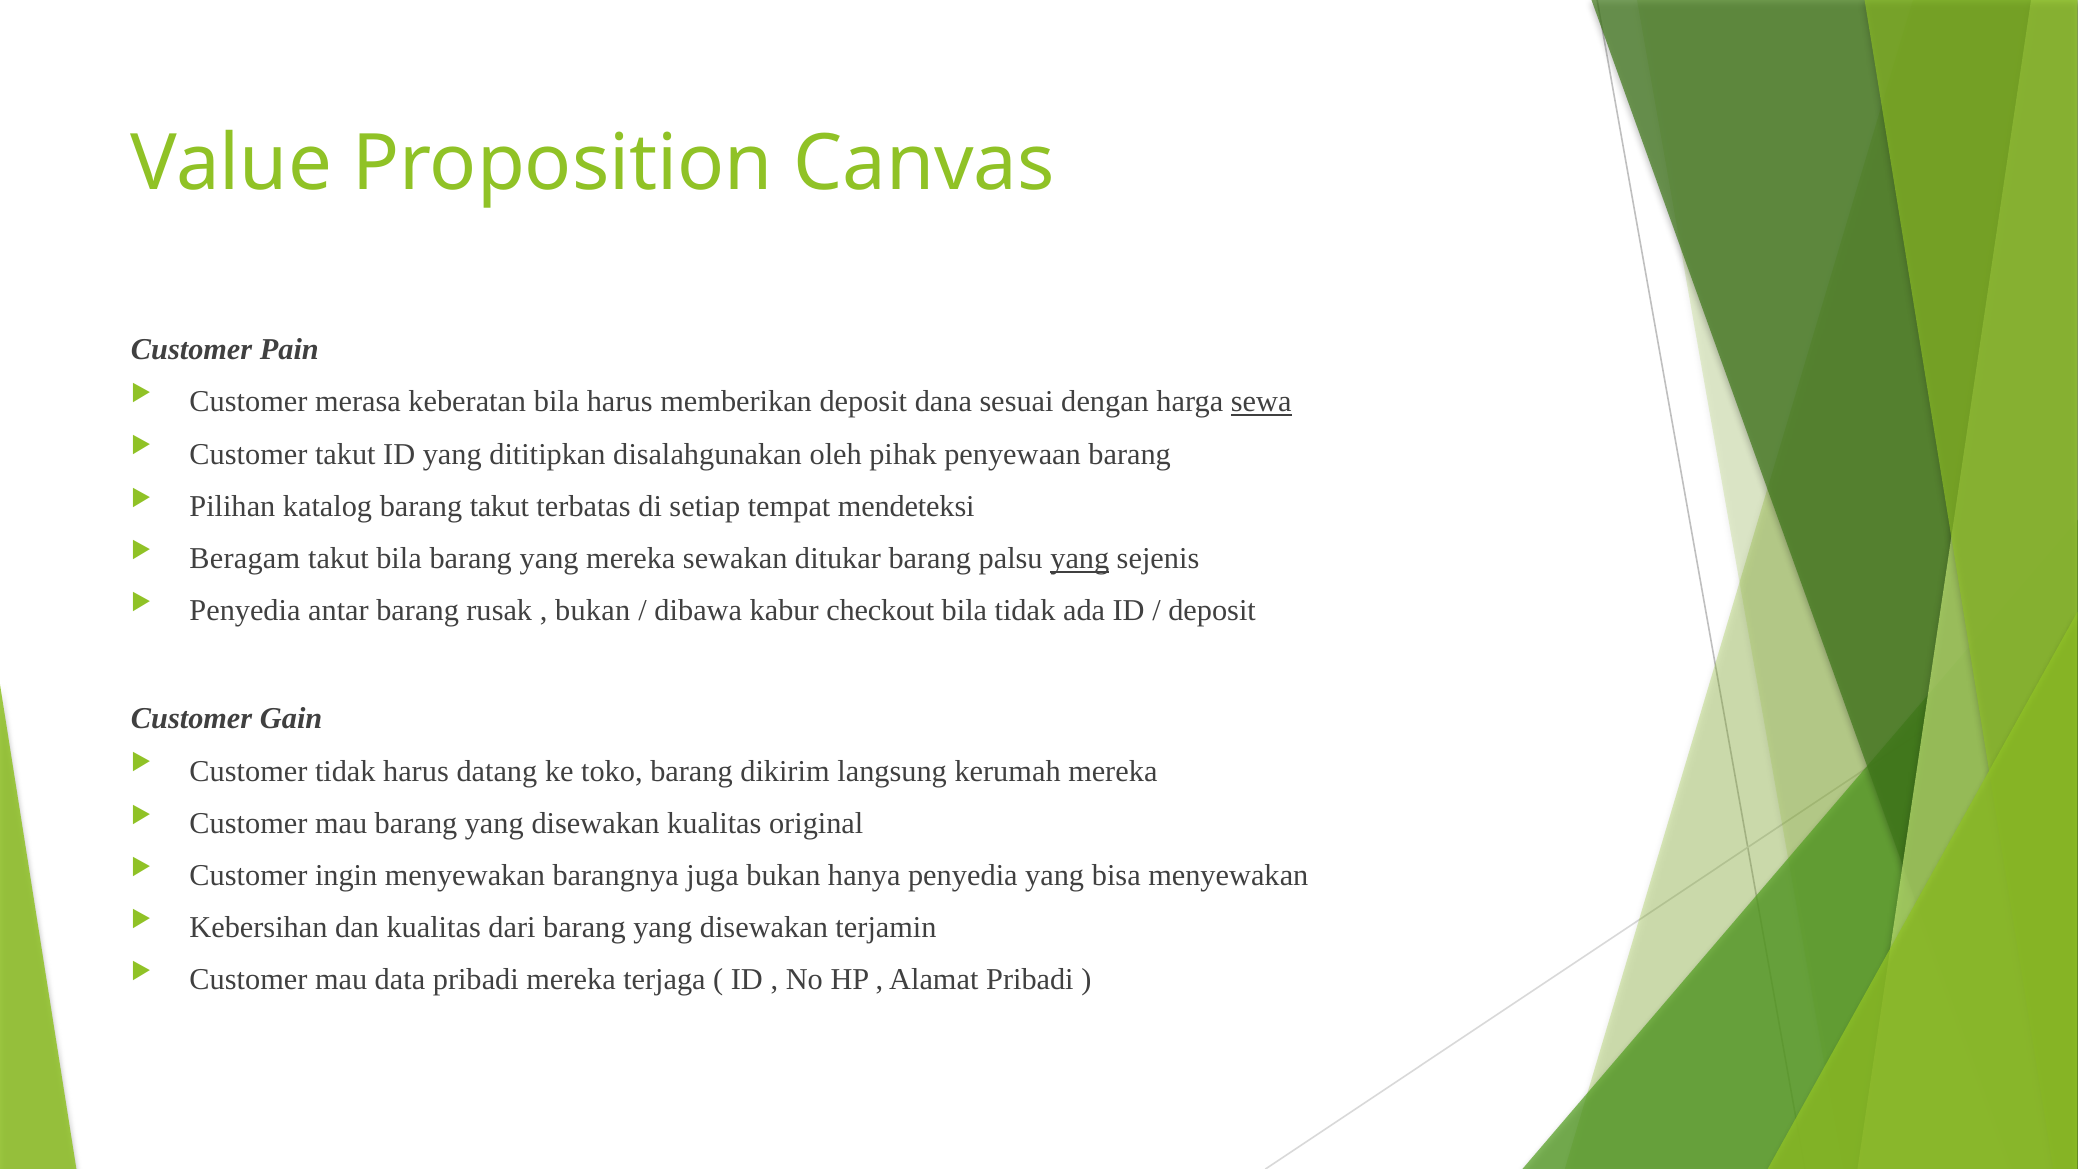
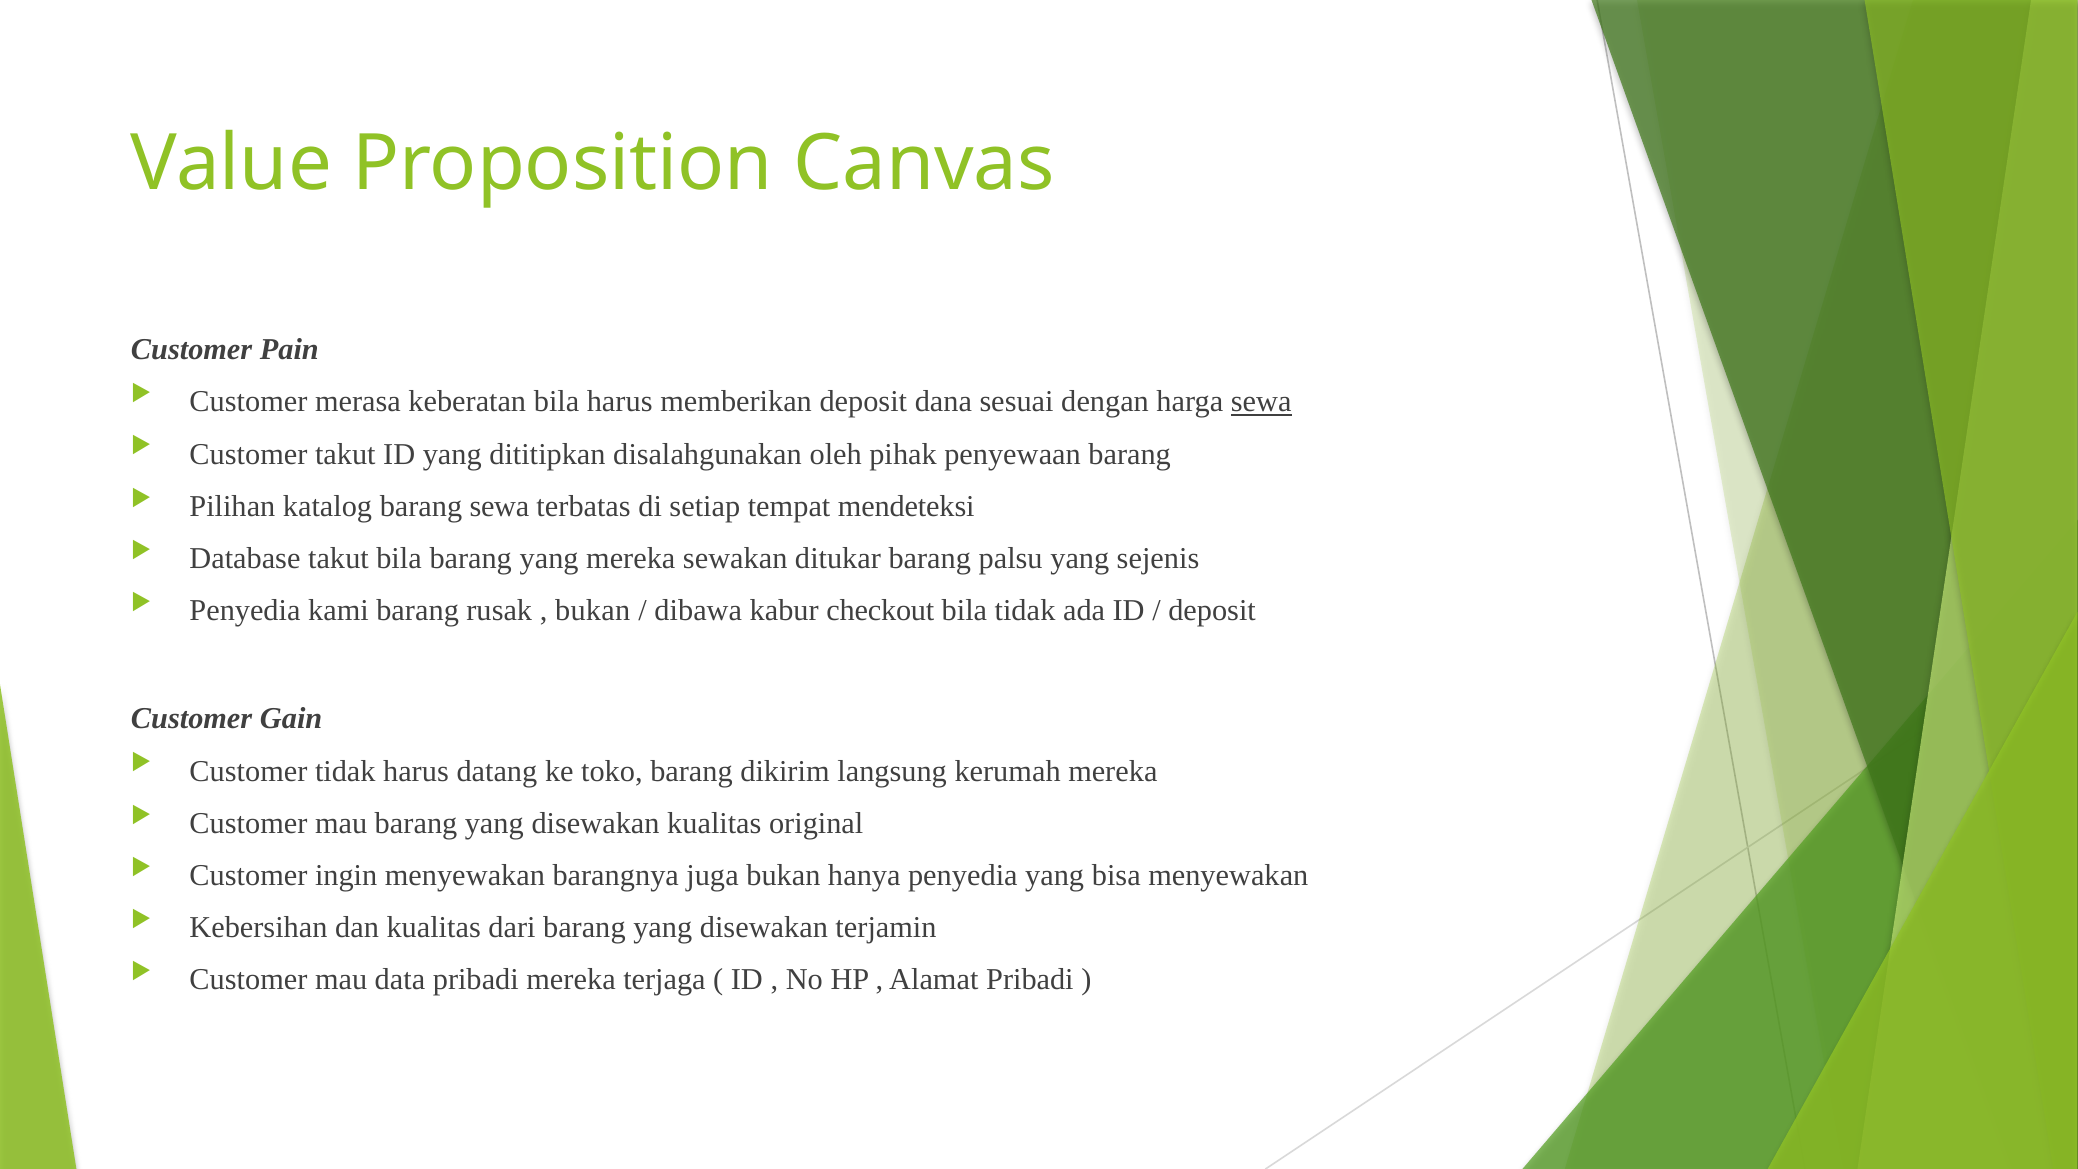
barang takut: takut -> sewa
Beragam: Beragam -> Database
yang at (1080, 559) underline: present -> none
antar: antar -> kami
